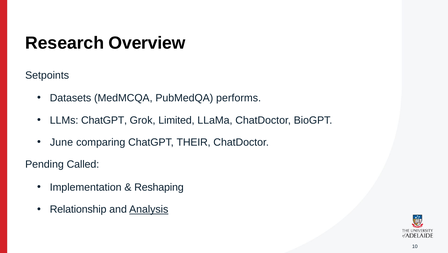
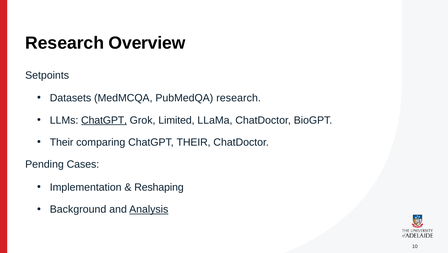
PubMedQA performs: performs -> research
ChatGPT at (104, 120) underline: none -> present
June at (61, 142): June -> Their
Called: Called -> Cases
Relationship: Relationship -> Background
